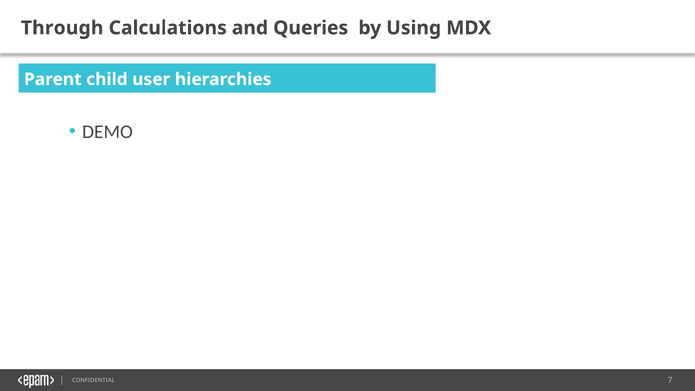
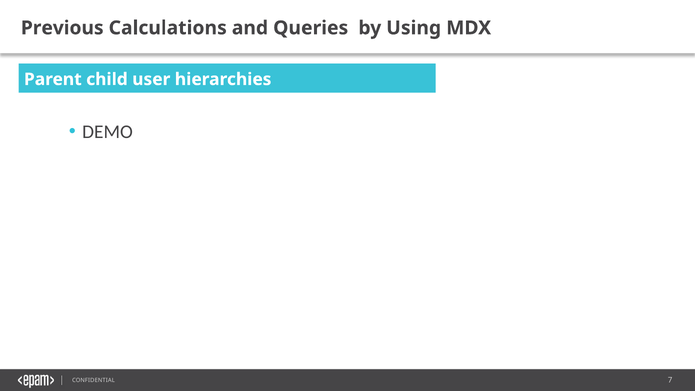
Through: Through -> Previous
